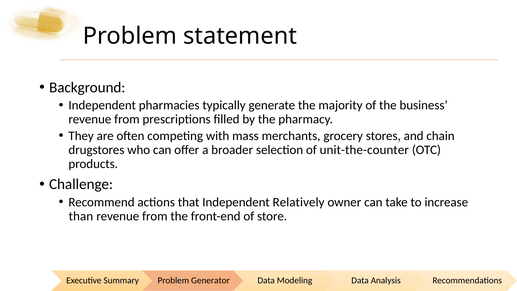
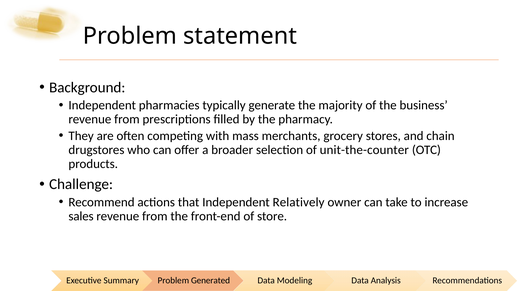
than: than -> sales
Generator: Generator -> Generated
